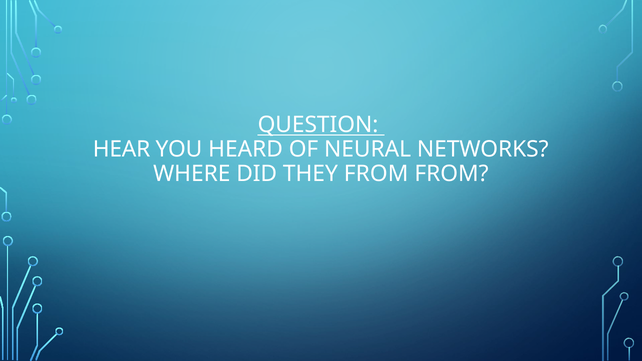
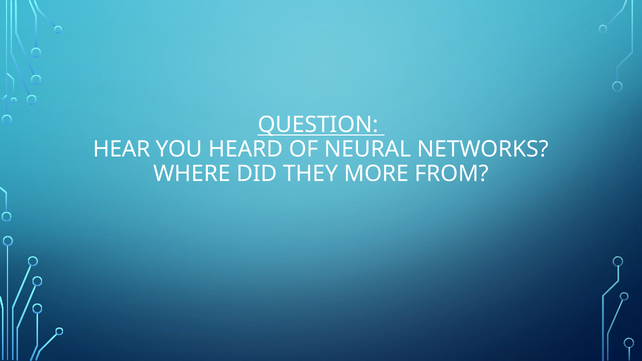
THEY FROM: FROM -> MORE
